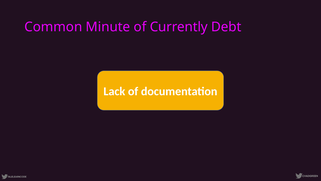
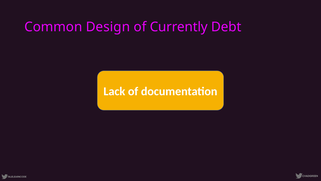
Minute: Minute -> Design
